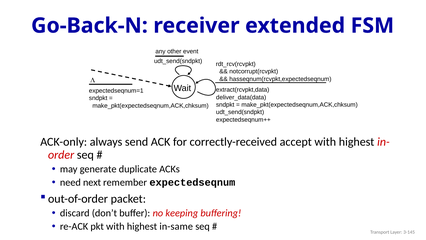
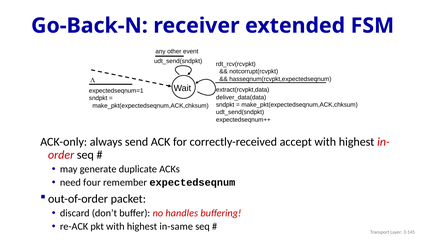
next: next -> four
keeping: keeping -> handles
